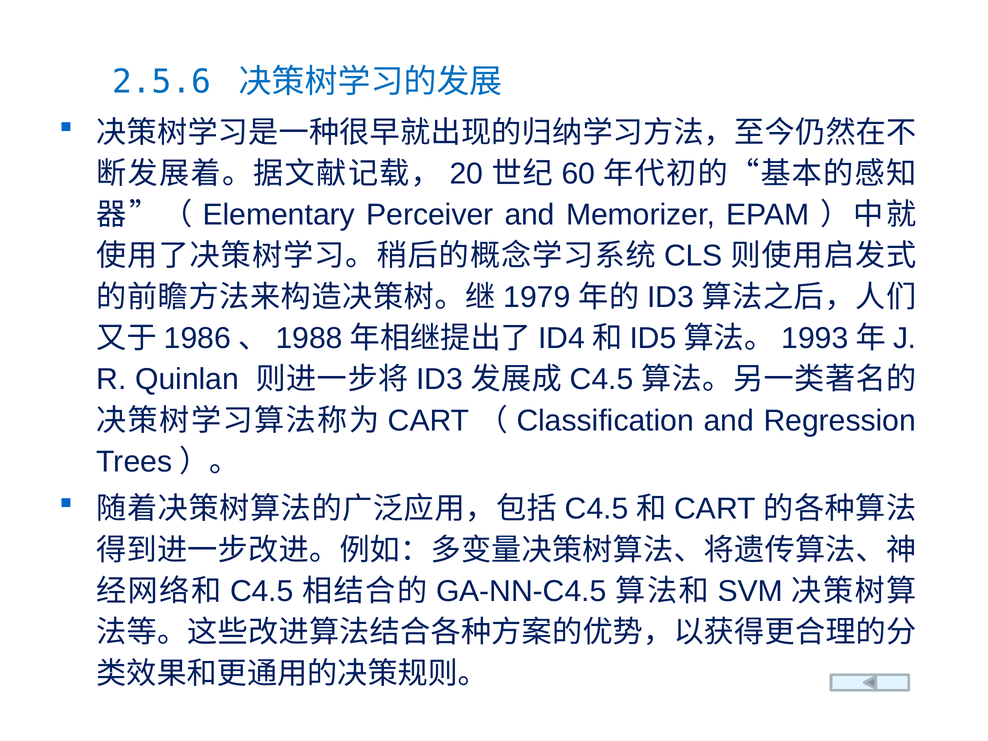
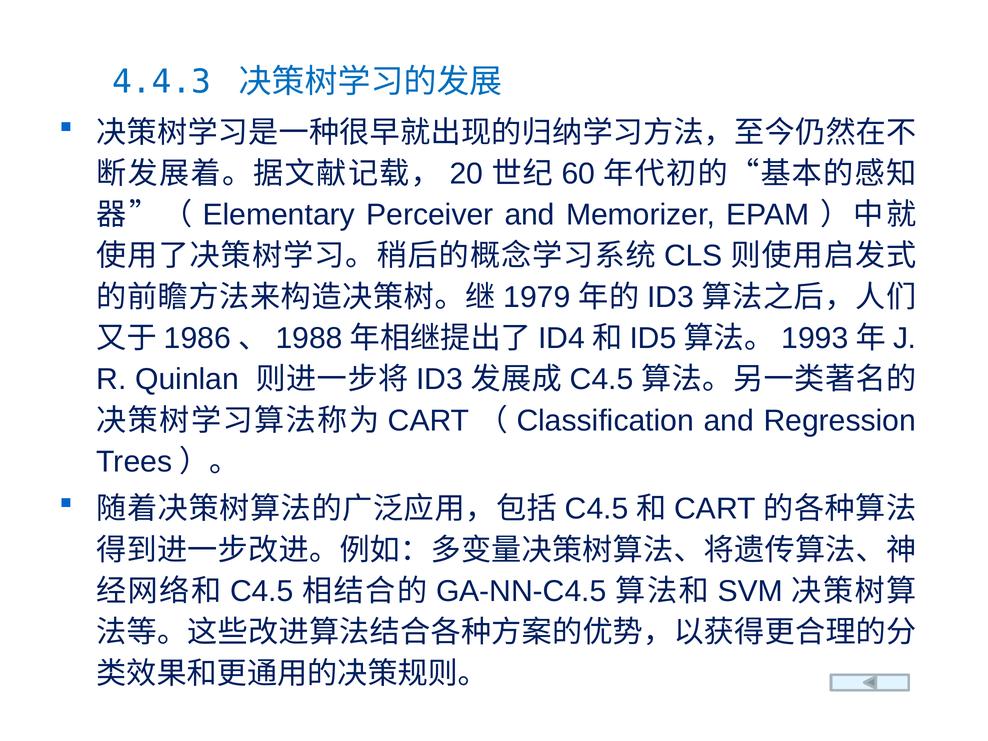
2.5.6: 2.5.6 -> 4.4.3
